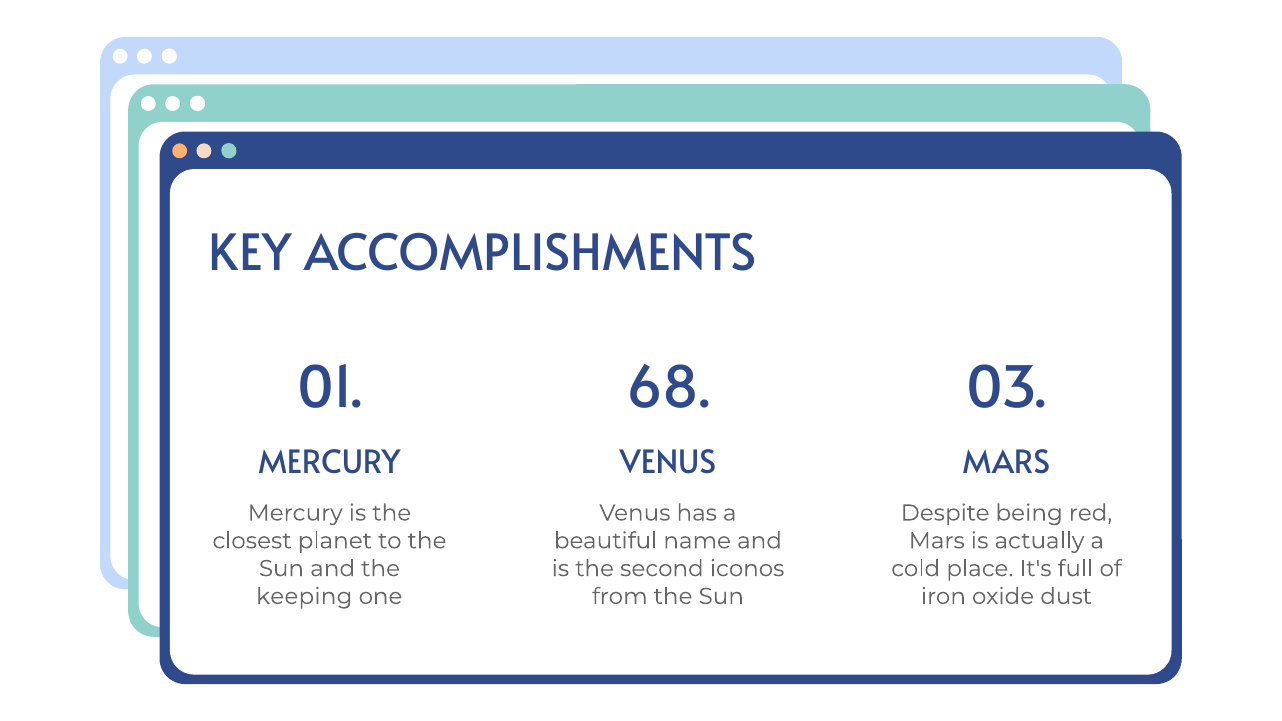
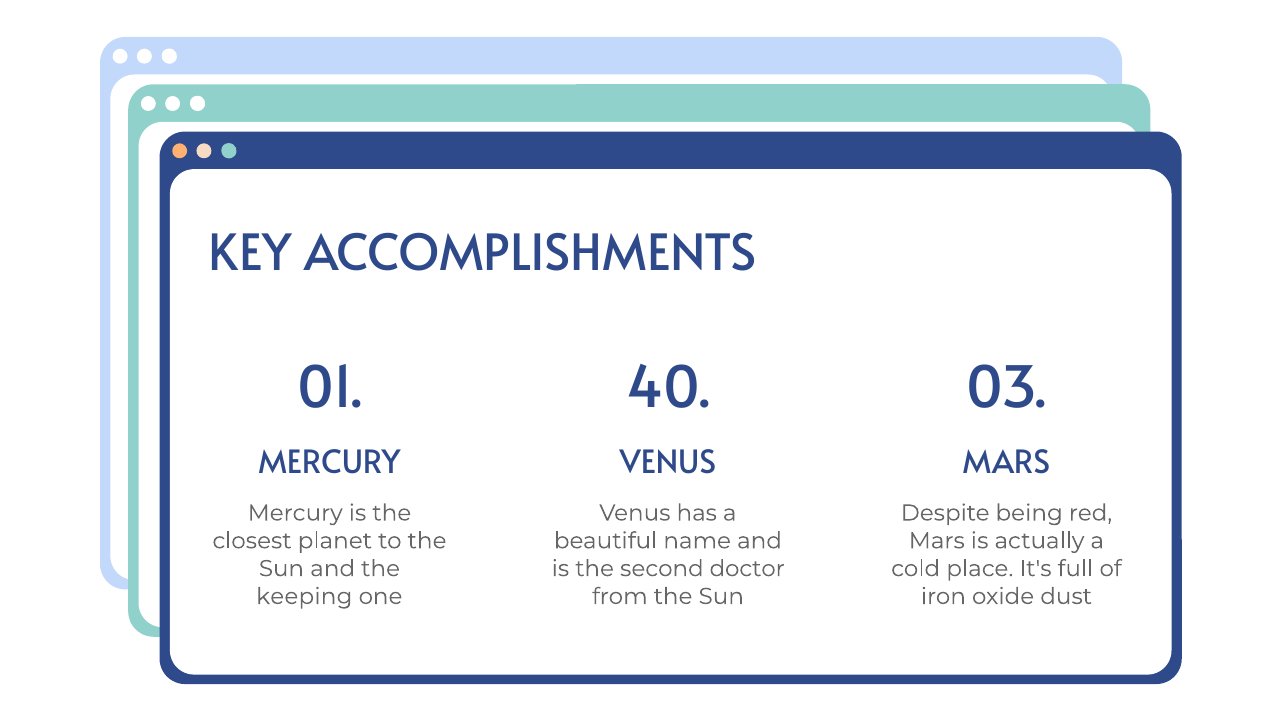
68: 68 -> 40
iconos: iconos -> doctor
